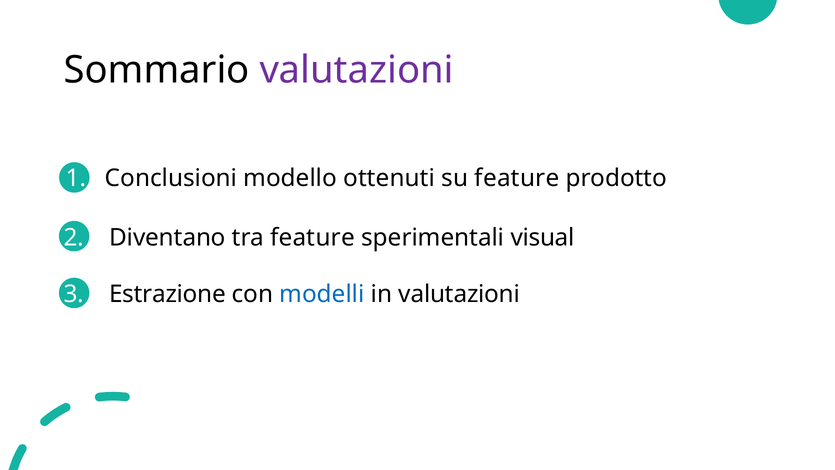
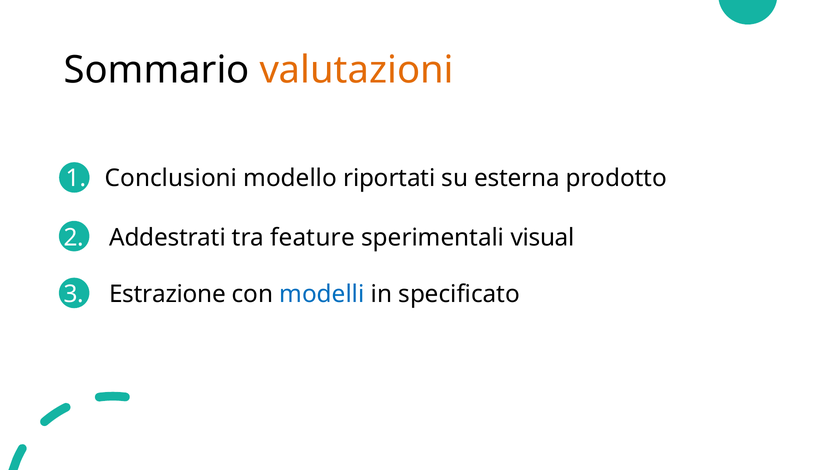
valutazioni at (357, 70) colour: purple -> orange
ottenuti: ottenuti -> riportati
su feature: feature -> esterna
Diventano: Diventano -> Addestrati
in valutazioni: valutazioni -> specificato
